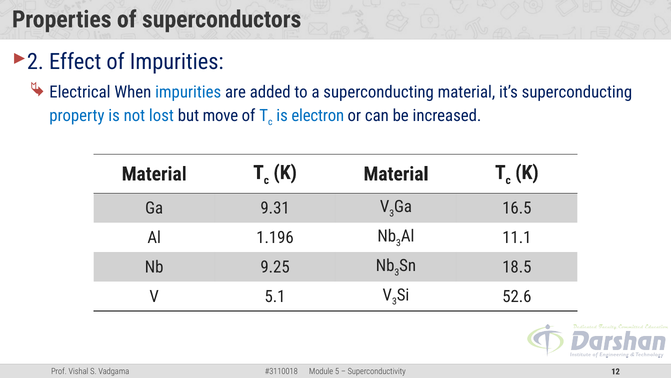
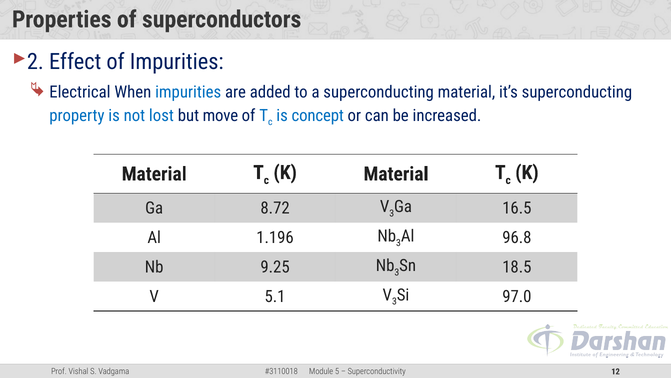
electron: electron -> concept
9.31: 9.31 -> 8.72
11.1: 11.1 -> 96.8
52.6: 52.6 -> 97.0
